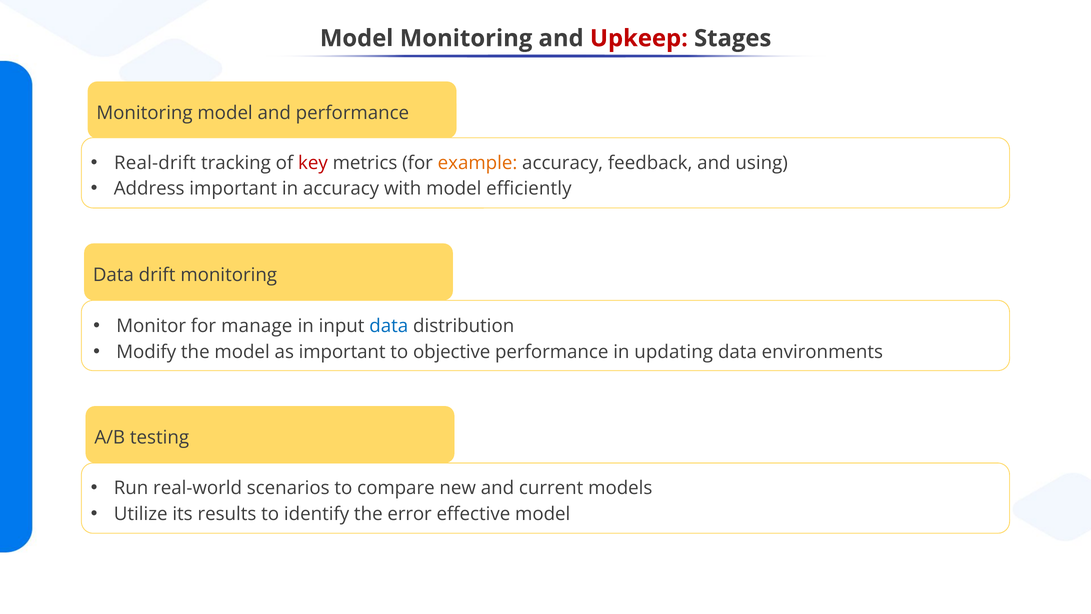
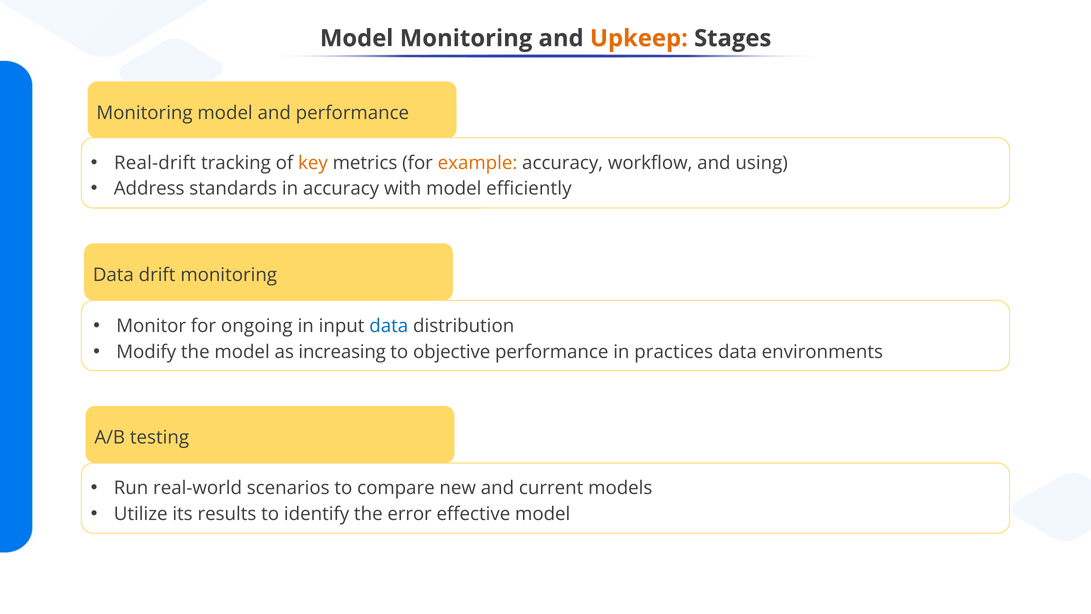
Upkeep colour: red -> orange
key colour: red -> orange
feedback: feedback -> workflow
Address important: important -> standards
manage: manage -> ongoing
as important: important -> increasing
updating: updating -> practices
